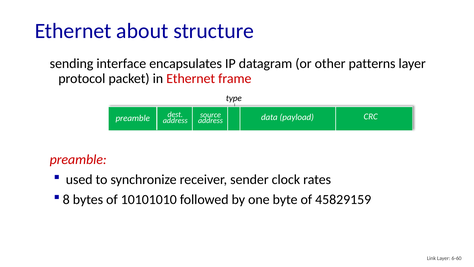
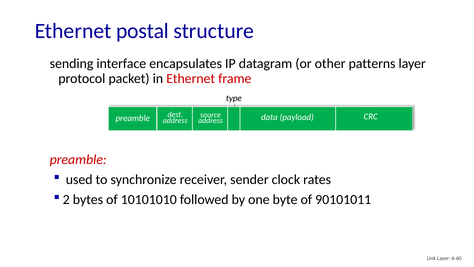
about: about -> postal
8: 8 -> 2
45829159: 45829159 -> 90101011
